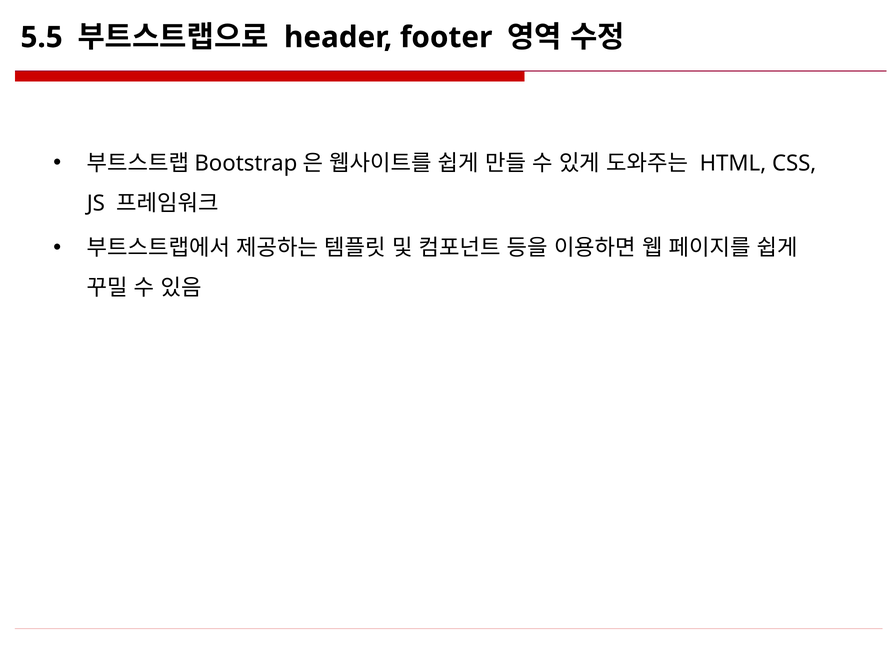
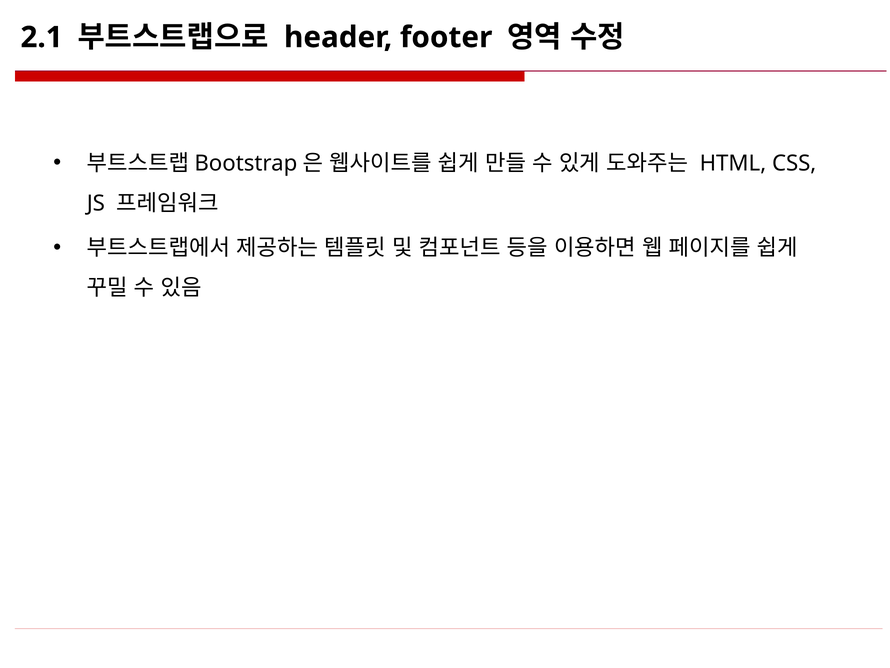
5.5: 5.5 -> 2.1
